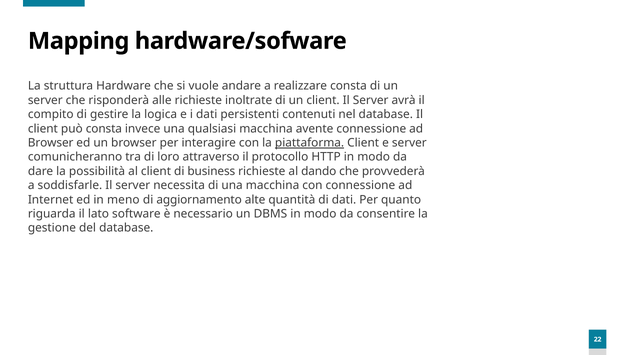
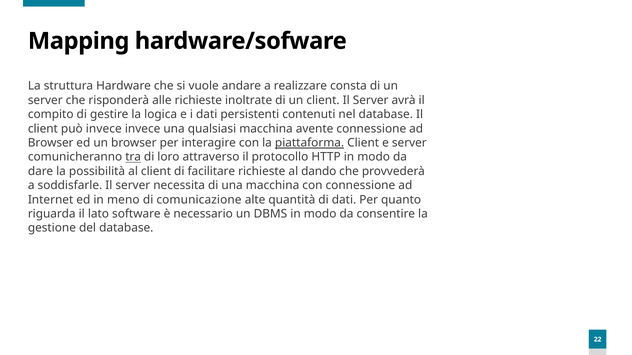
può consta: consta -> invece
tra underline: none -> present
business: business -> facilitare
aggiornamento: aggiornamento -> comunicazione
